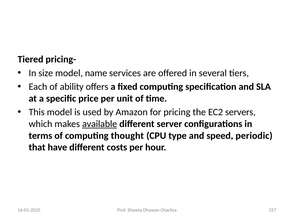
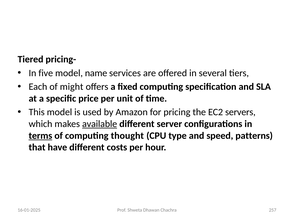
size: size -> five
ability: ability -> might
terms underline: none -> present
periodic: periodic -> patterns
